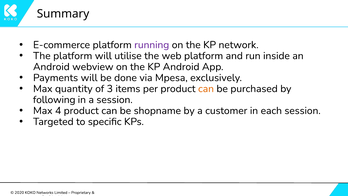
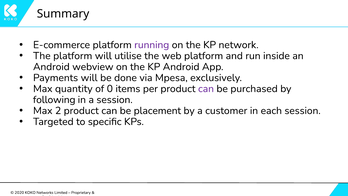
3: 3 -> 0
can at (206, 89) colour: orange -> purple
4: 4 -> 2
shopname: shopname -> placement
